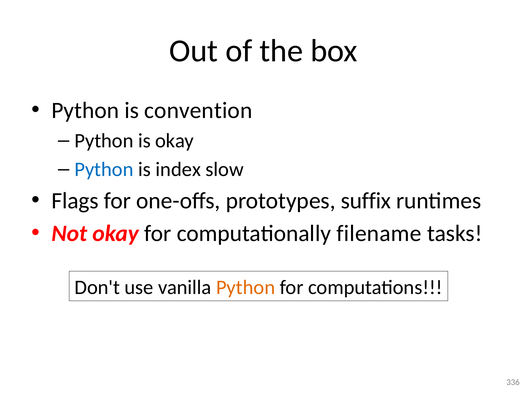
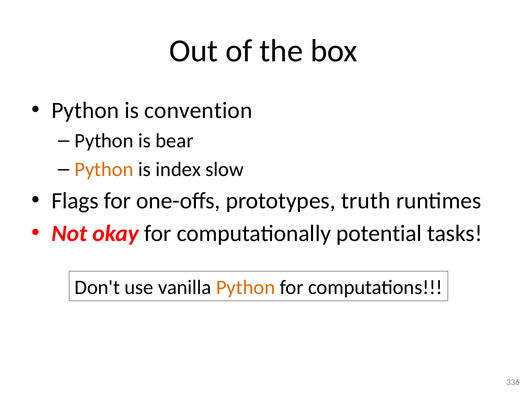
is okay: okay -> bear
Python at (104, 170) colour: blue -> orange
suffix: suffix -> truth
filename: filename -> potential
